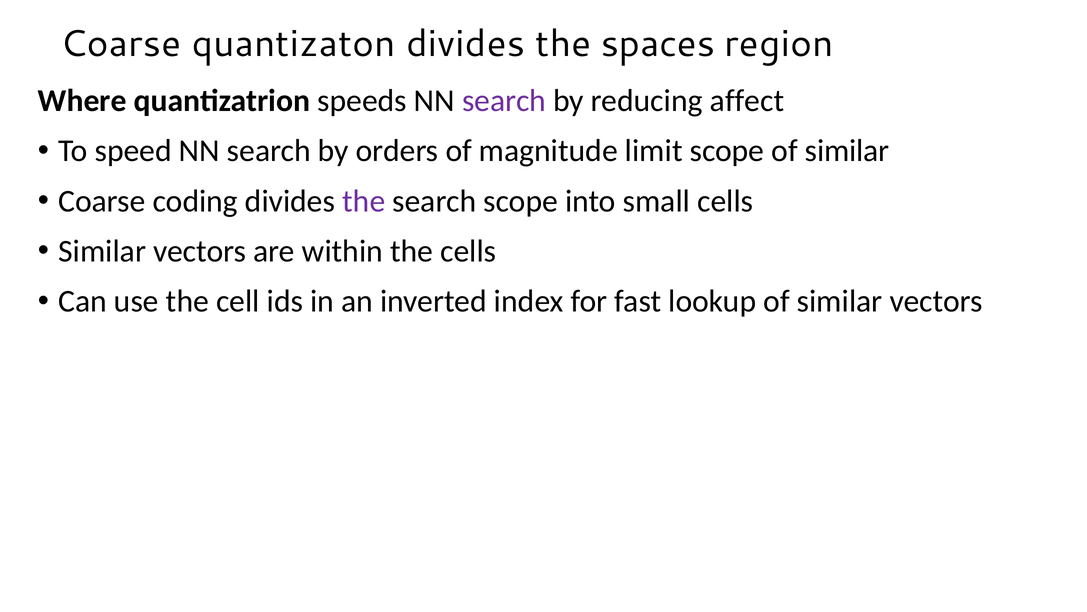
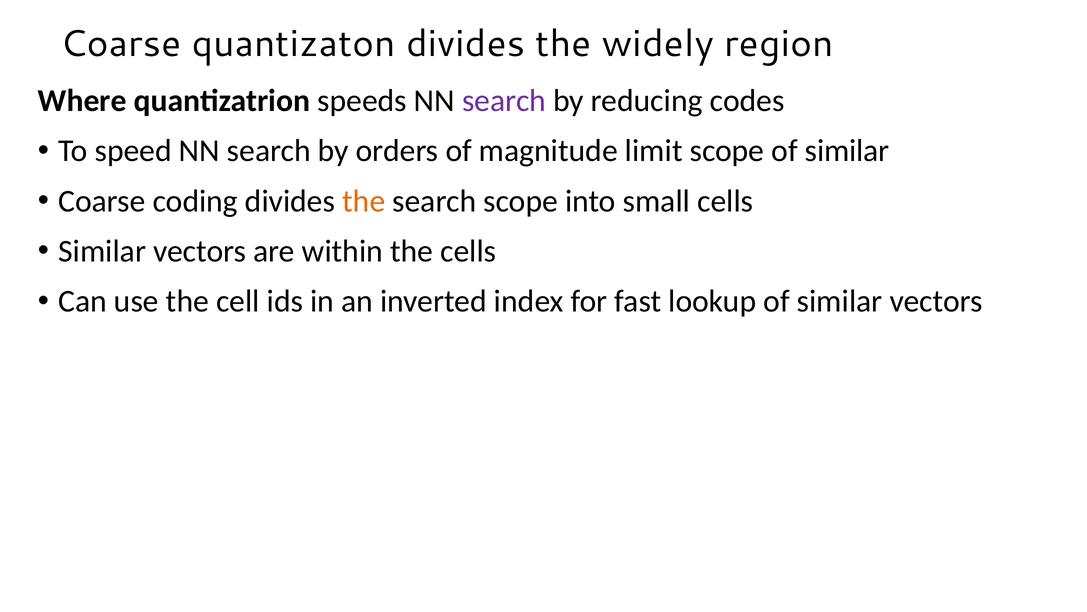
spaces: spaces -> widely
affect: affect -> codes
the at (364, 201) colour: purple -> orange
